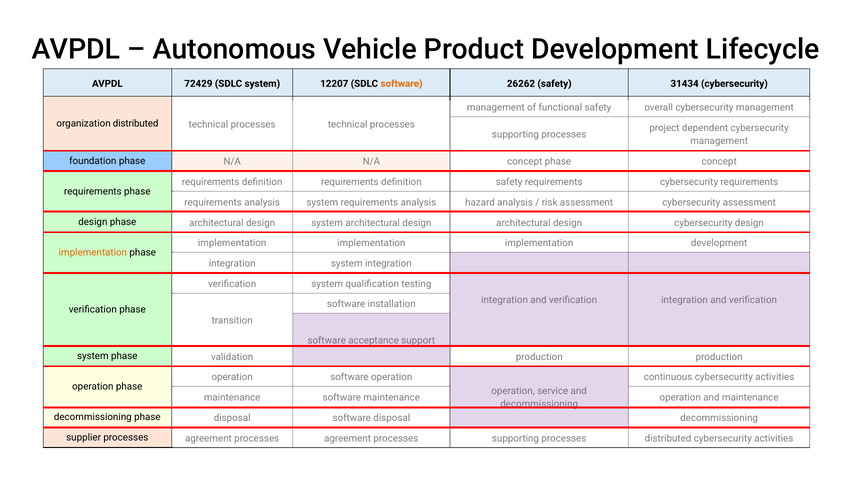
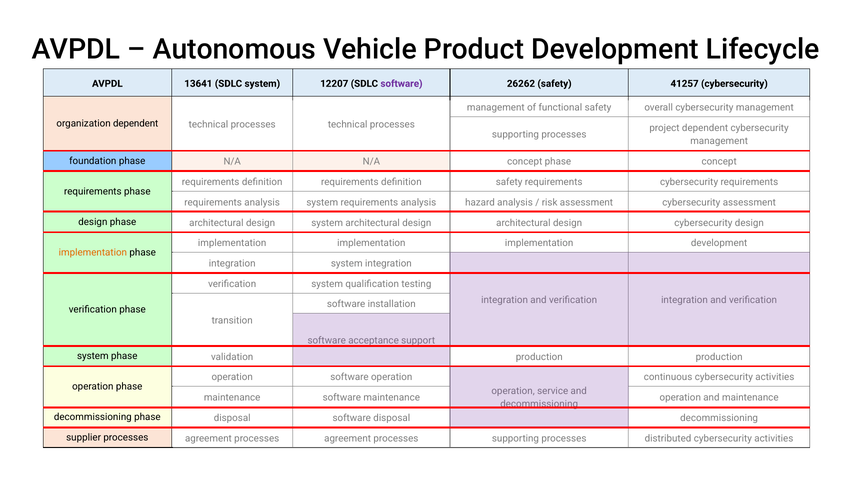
72429: 72429 -> 13641
software at (401, 84) colour: orange -> purple
31434: 31434 -> 41257
organization distributed: distributed -> dependent
